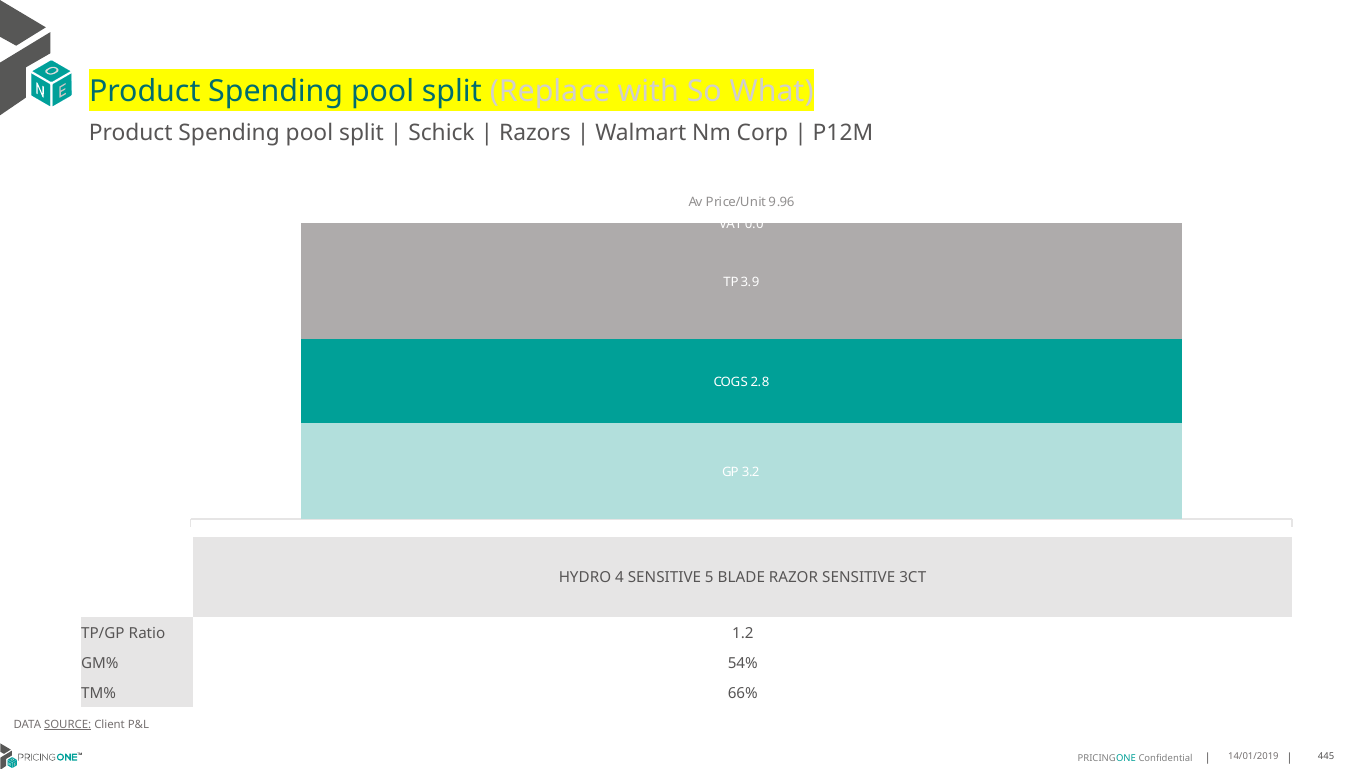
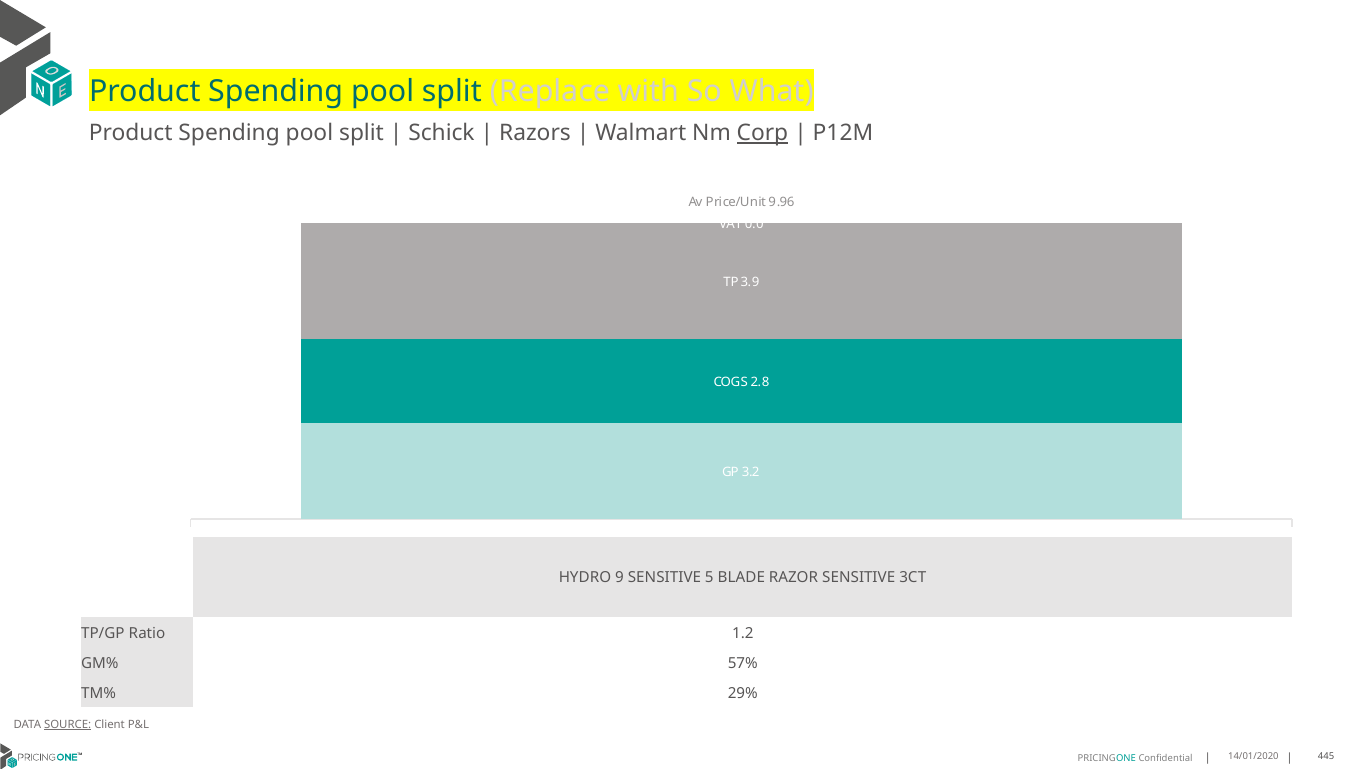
Corp underline: none -> present
4: 4 -> 9
54%: 54% -> 57%
66%: 66% -> 29%
14/01/2019: 14/01/2019 -> 14/01/2020
